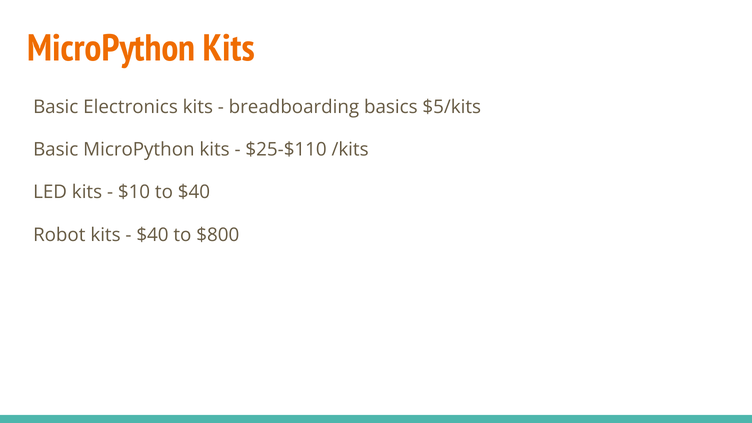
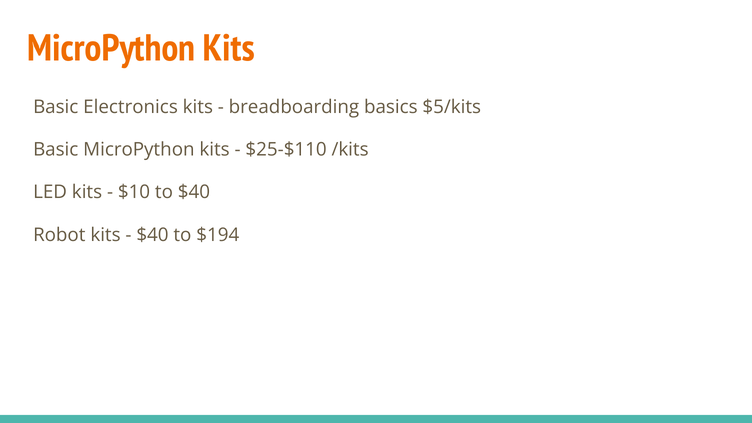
$800: $800 -> $194
